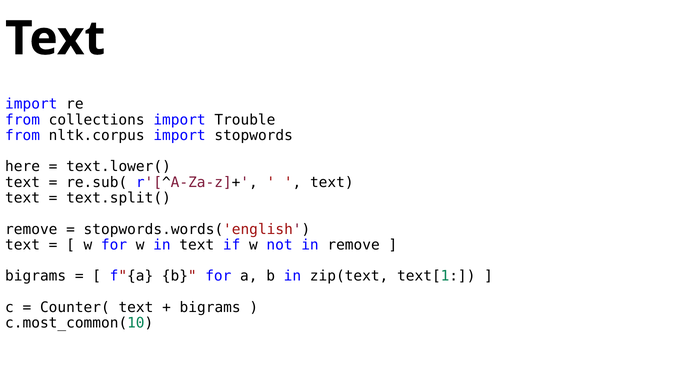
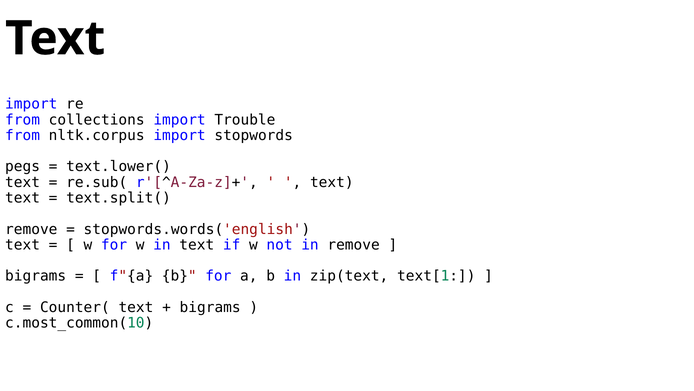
here: here -> pegs
